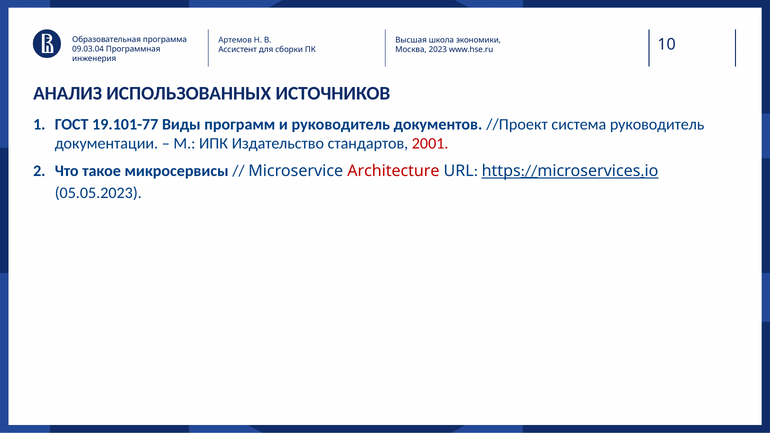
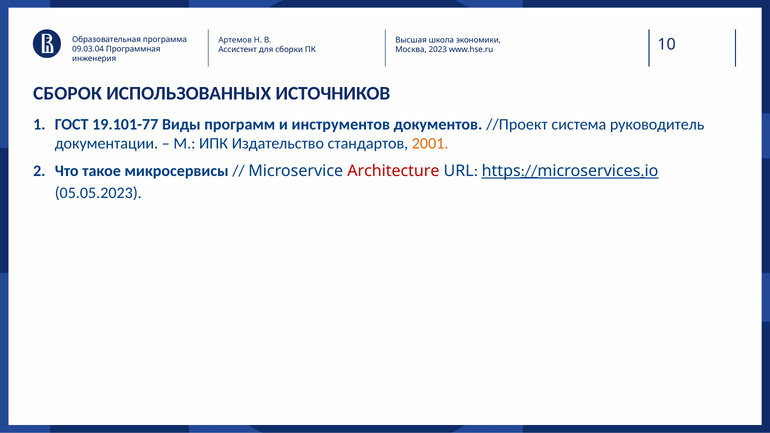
АНАЛИЗ: АНАЛИЗ -> СБОРОК
и руководитель: руководитель -> инструментов
2001 colour: red -> orange
